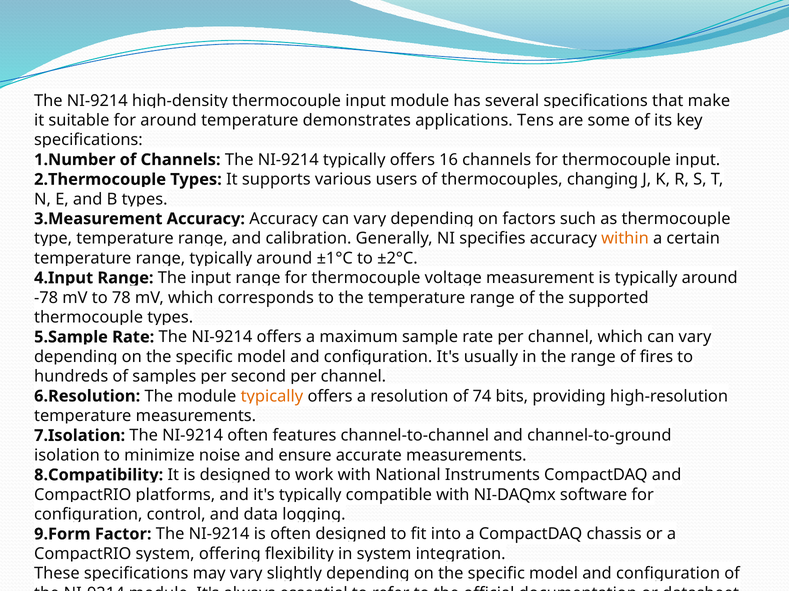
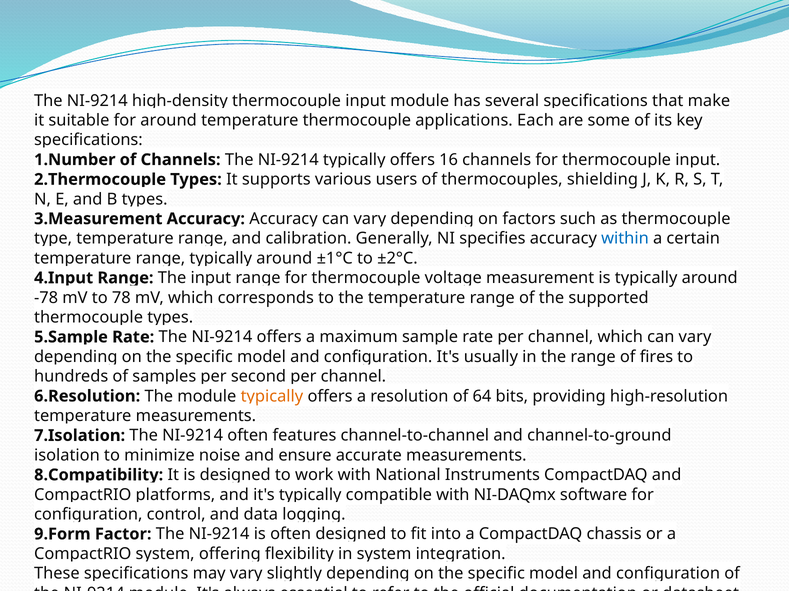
temperature demonstrates: demonstrates -> thermocouple
Tens: Tens -> Each
changing: changing -> shielding
within colour: orange -> blue
74: 74 -> 64
